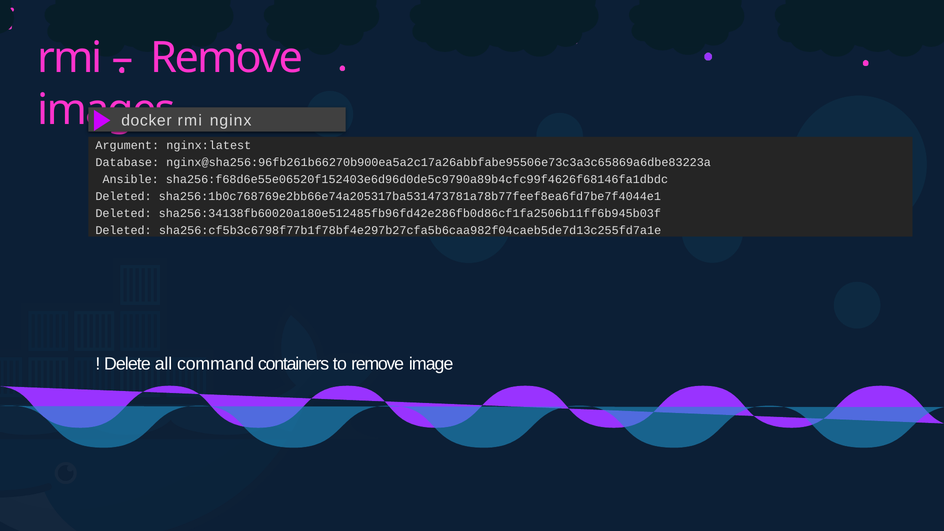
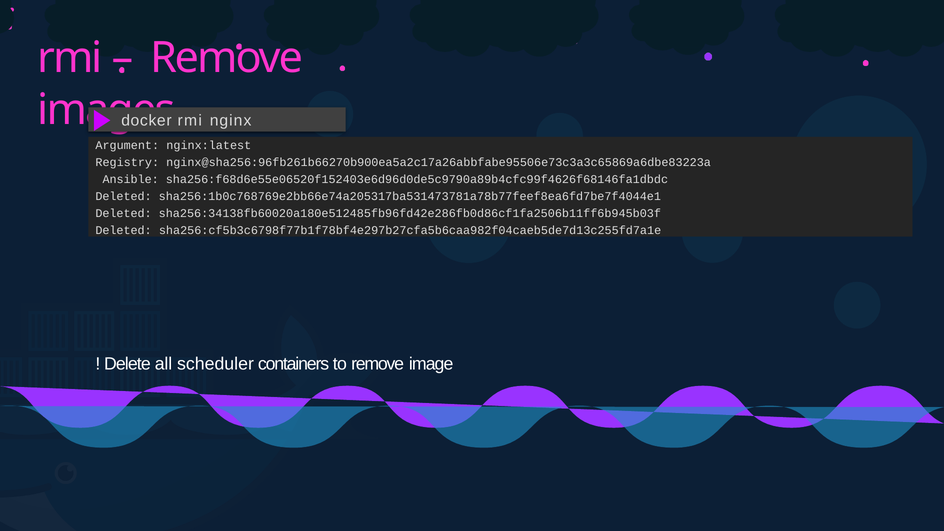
Database: Database -> Registry
command: command -> scheduler
